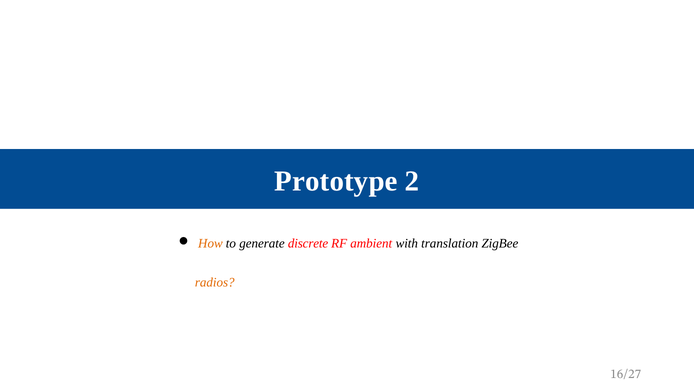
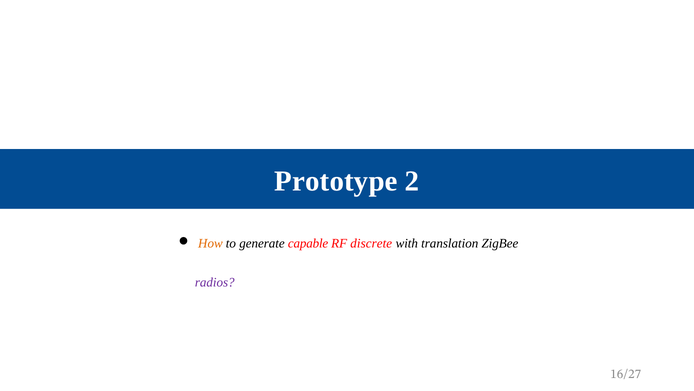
discrete: discrete -> capable
ambient: ambient -> discrete
radios colour: orange -> purple
